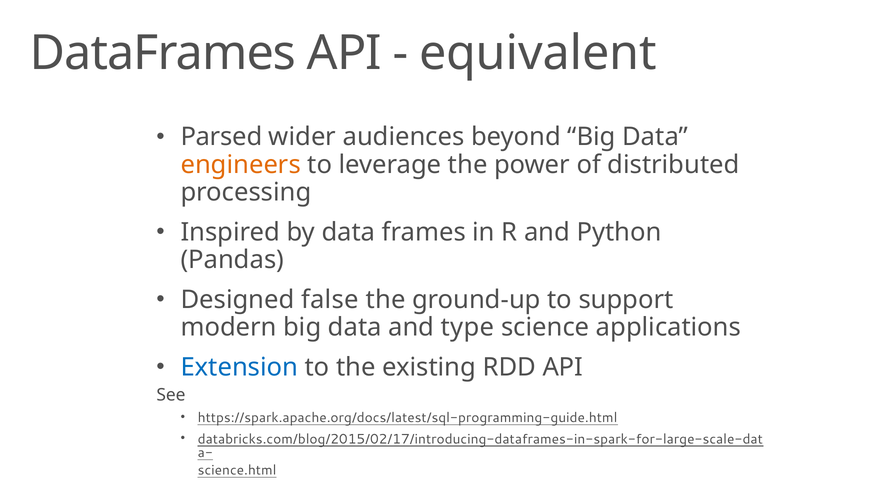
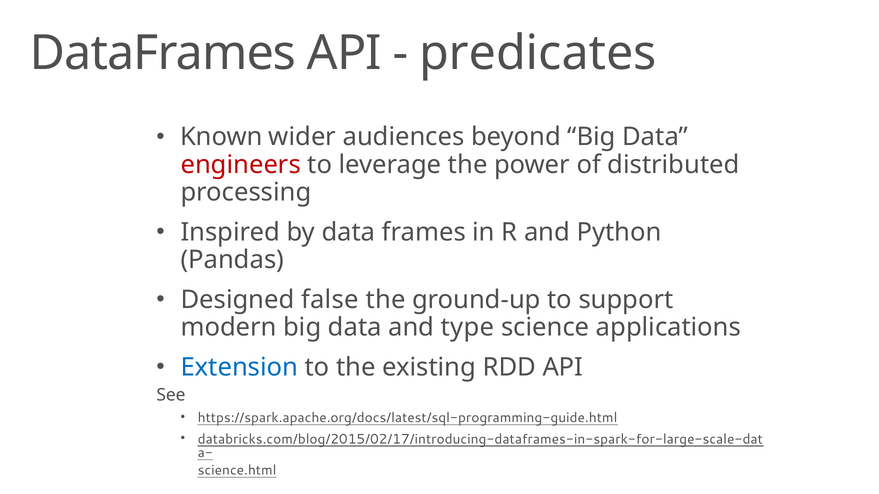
equivalent: equivalent -> predicates
Parsed: Parsed -> Known
engineers colour: orange -> red
